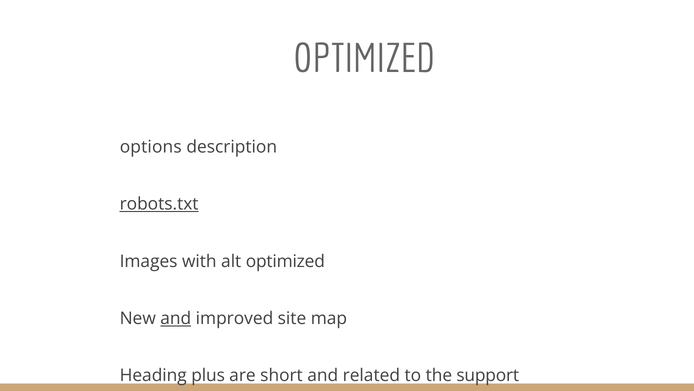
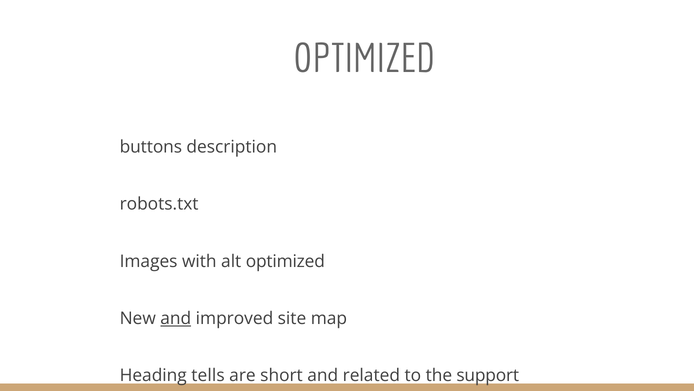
options: options -> buttons
robots.txt underline: present -> none
plus: plus -> tells
